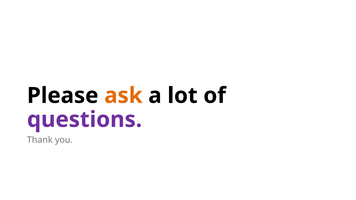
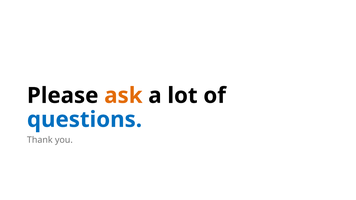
questions colour: purple -> blue
